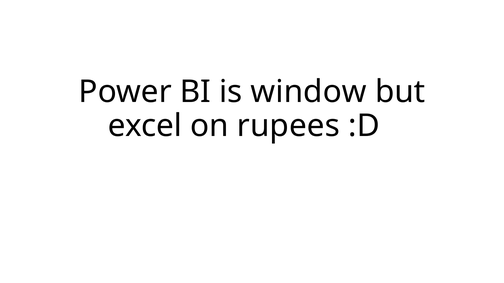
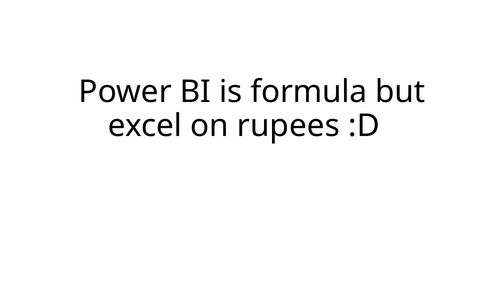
window: window -> formula
